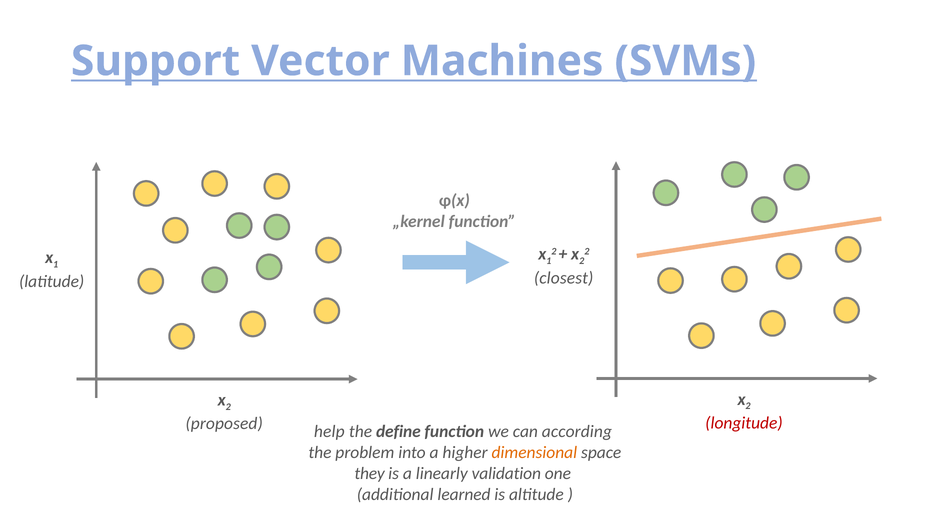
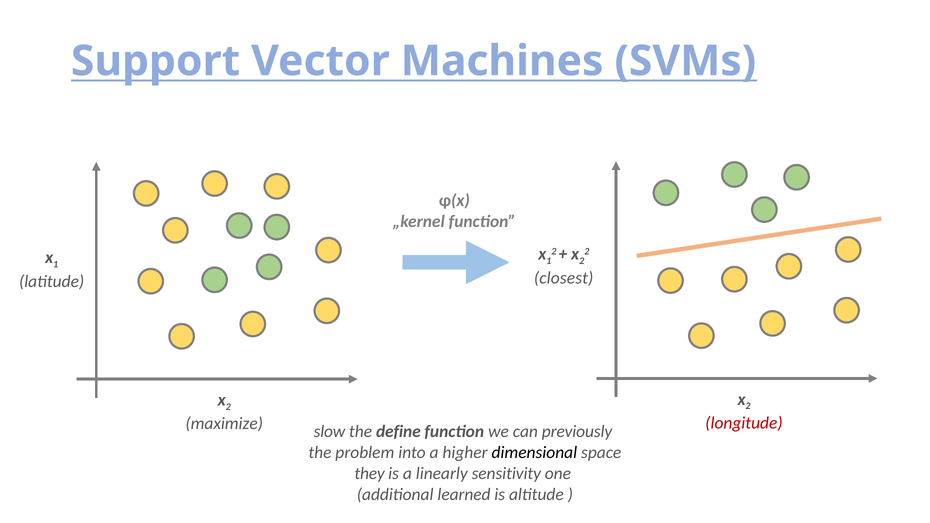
proposed: proposed -> maximize
help: help -> slow
according: according -> previously
dimensional colour: orange -> black
validation: validation -> sensitivity
